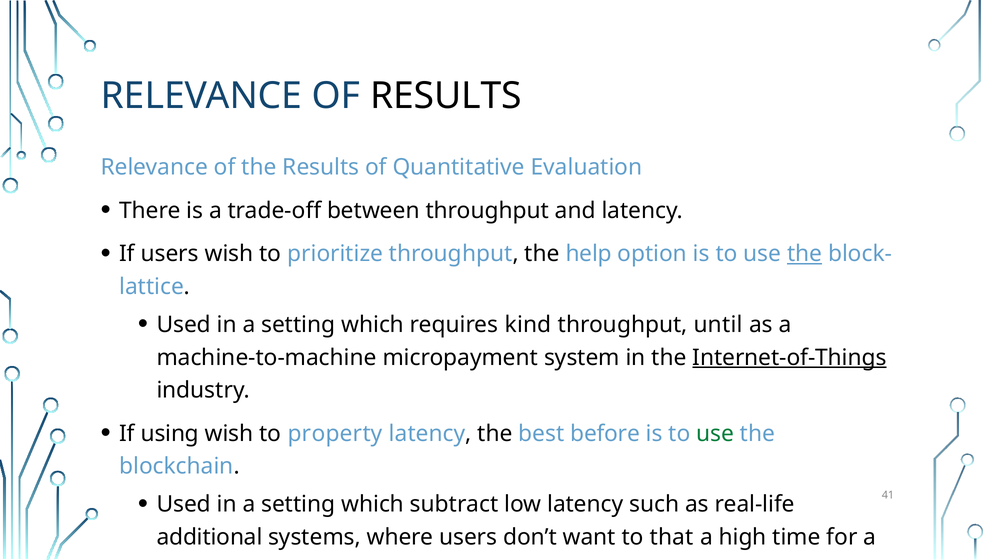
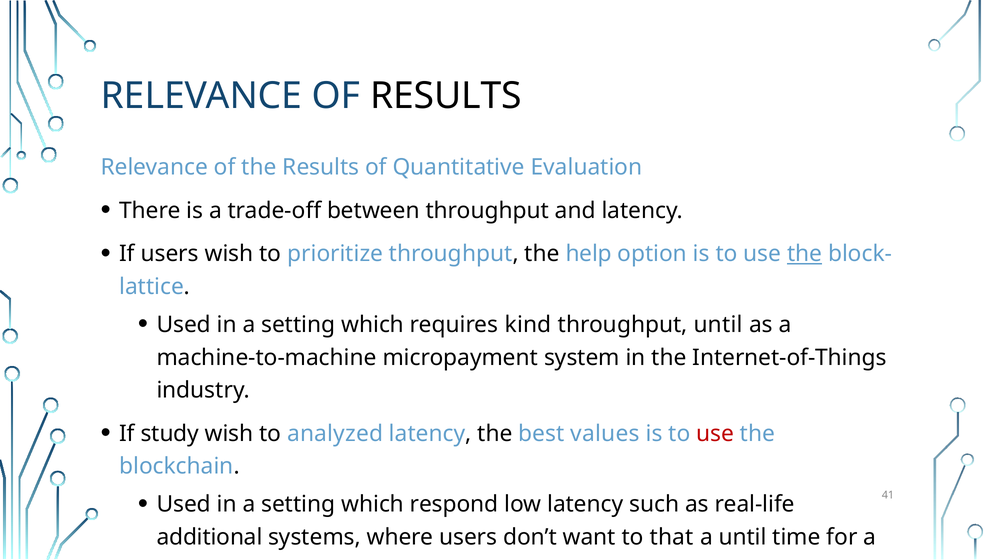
Internet-of-Things underline: present -> none
using: using -> study
property: property -> analyzed
before: before -> values
use at (715, 433) colour: green -> red
subtract: subtract -> respond
a high: high -> until
